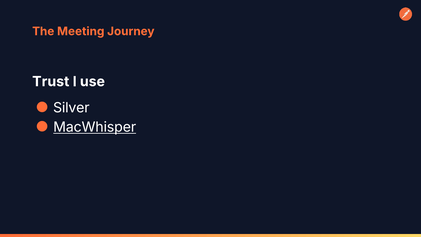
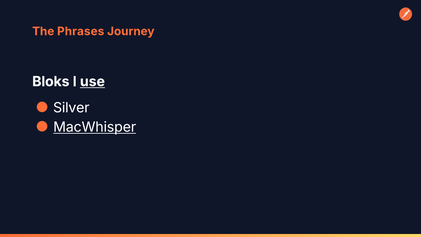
Meeting: Meeting -> Phrases
Trust: Trust -> Bloks
use underline: none -> present
